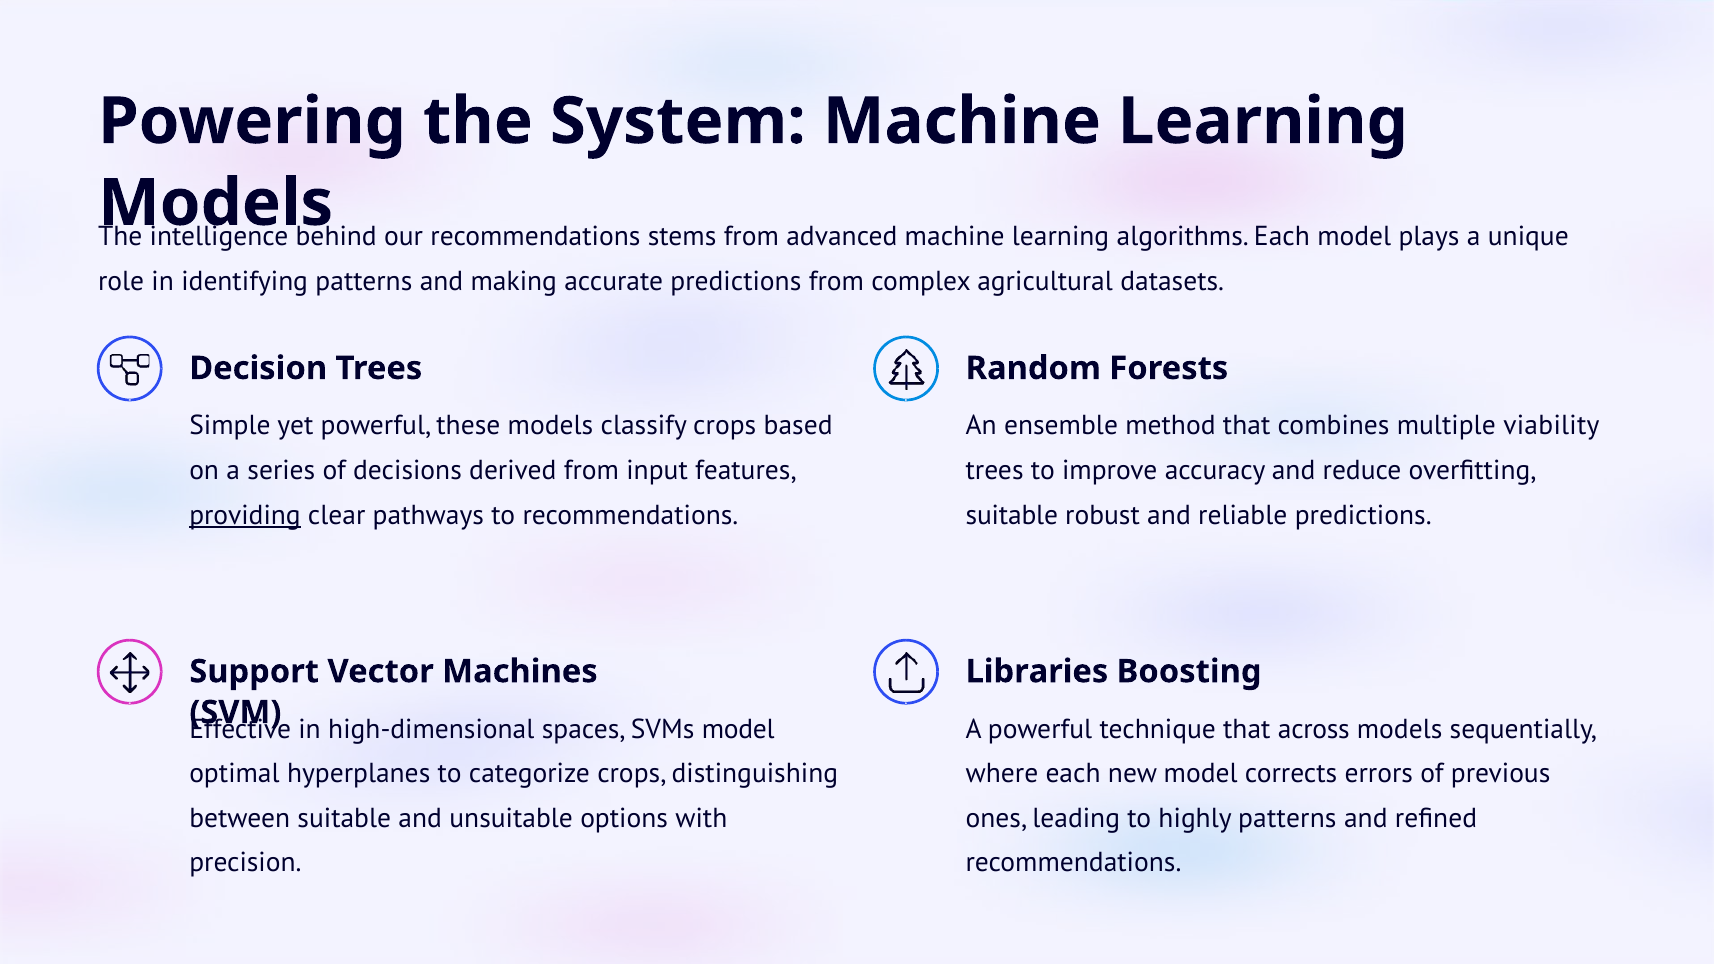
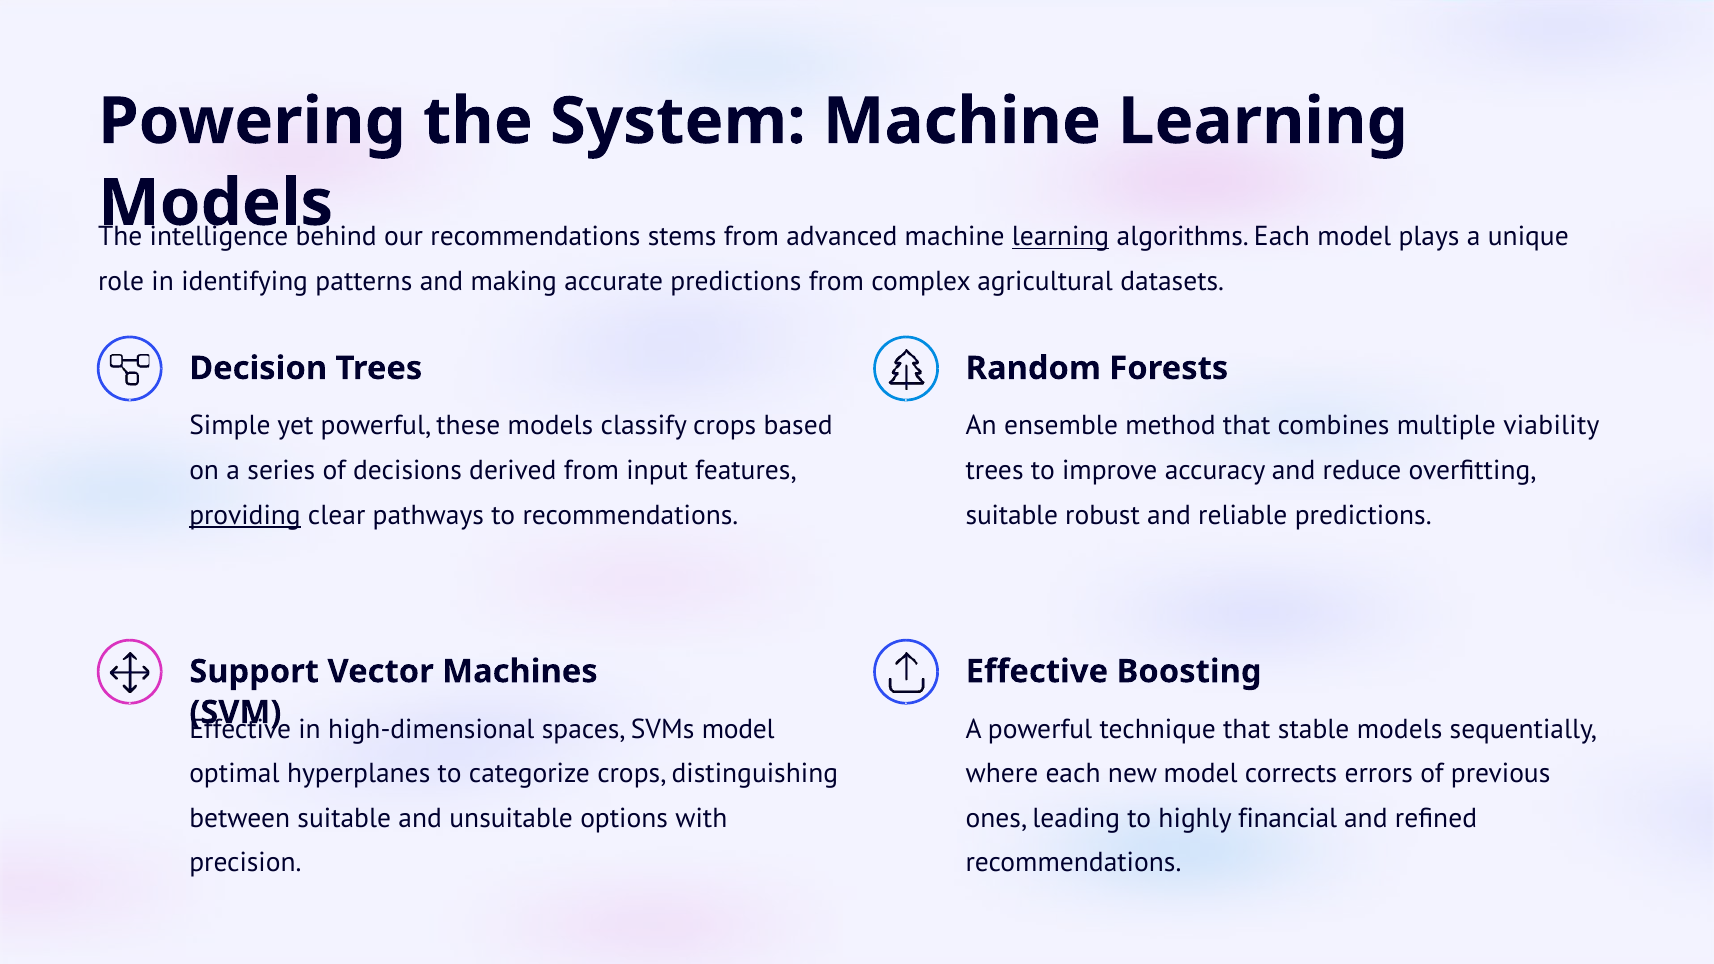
learning at (1061, 237) underline: none -> present
Libraries at (1037, 672): Libraries -> Effective
across: across -> stable
highly patterns: patterns -> financial
